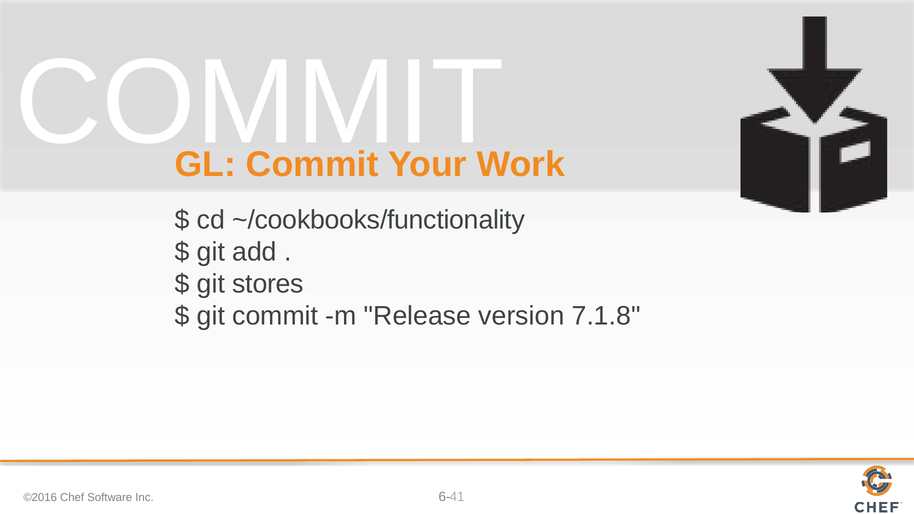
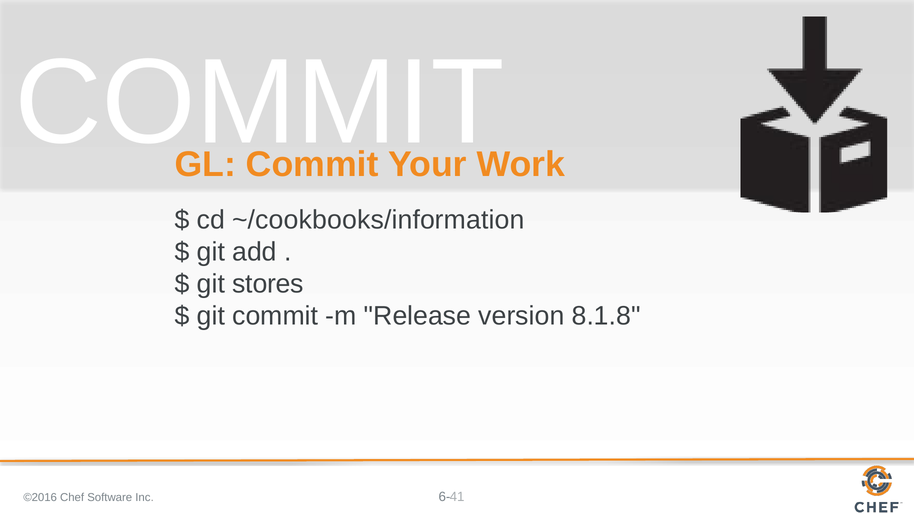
~/cookbooks/functionality: ~/cookbooks/functionality -> ~/cookbooks/information
7.1.8: 7.1.8 -> 8.1.8
